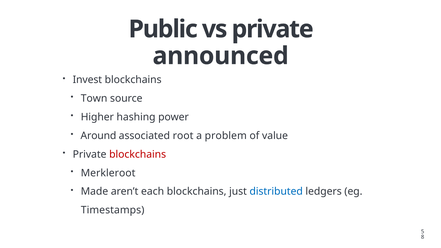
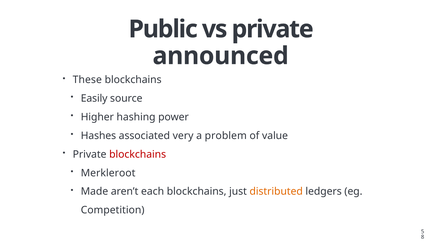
Invest: Invest -> These
Town: Town -> Easily
Around: Around -> Hashes
root: root -> very
distributed colour: blue -> orange
Timestamps: Timestamps -> Competition
